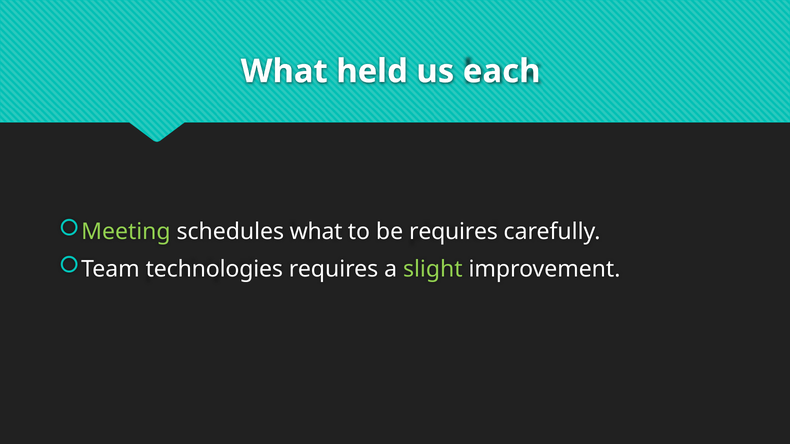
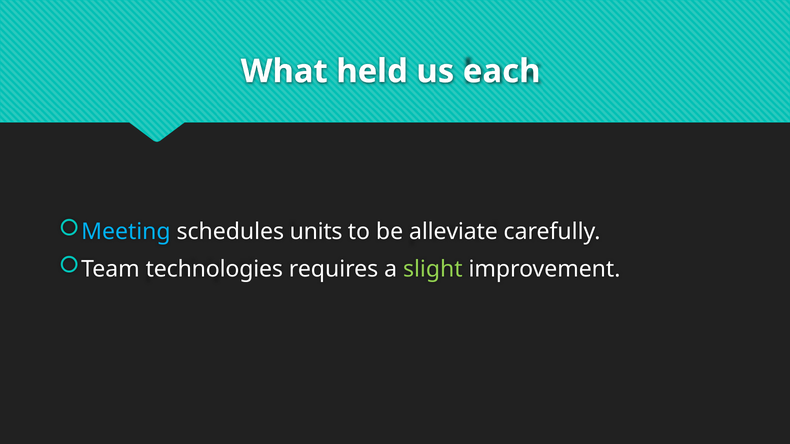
Meeting colour: light green -> light blue
schedules what: what -> units
be requires: requires -> alleviate
